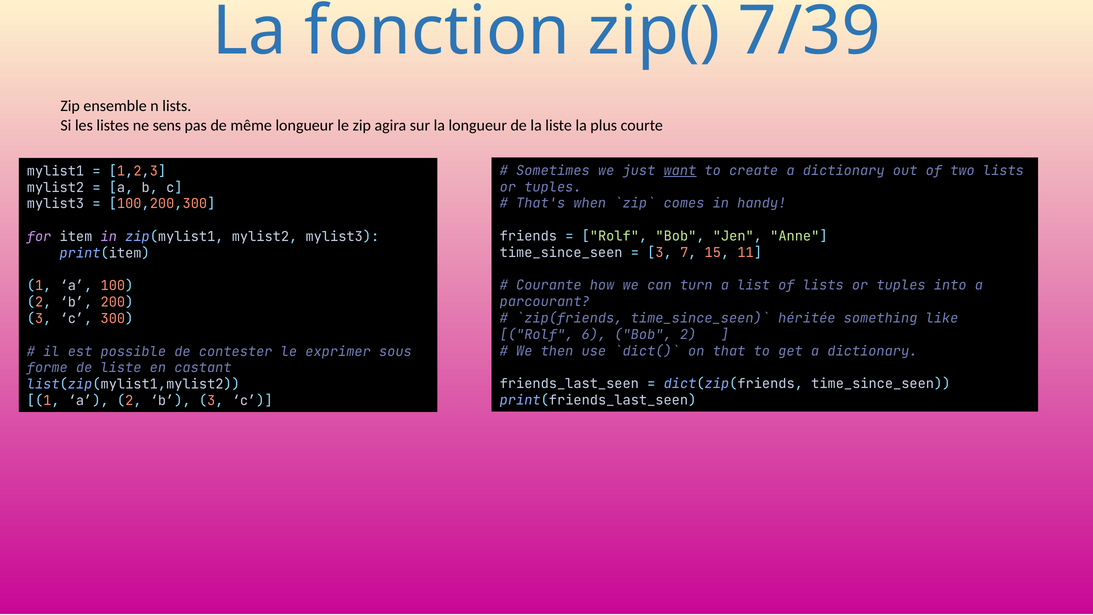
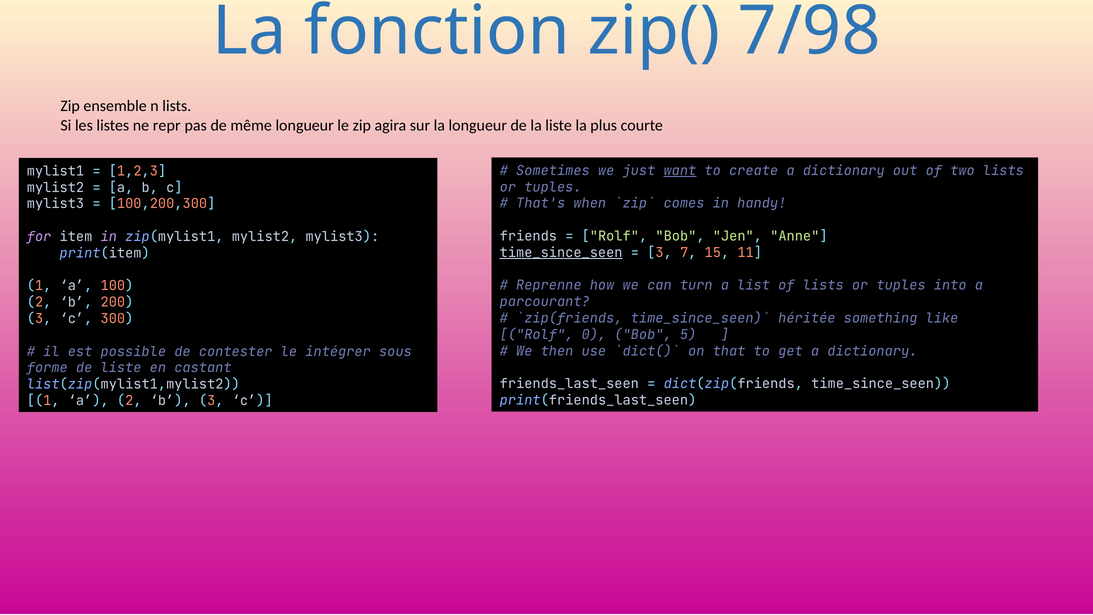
7/39: 7/39 -> 7/98
sens: sens -> repr
time_since_seen at (561, 253) underline: none -> present
Courante: Courante -> Reprenne
6: 6 -> 0
Bob 2: 2 -> 5
exprimer: exprimer -> intégrer
